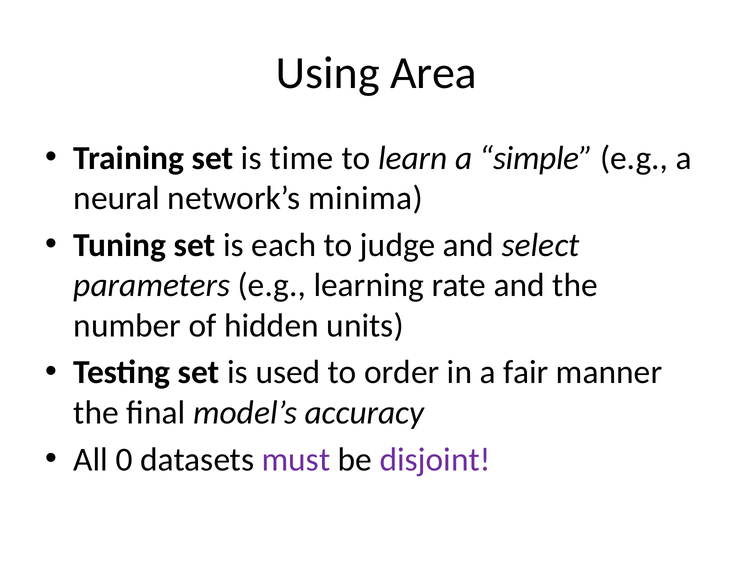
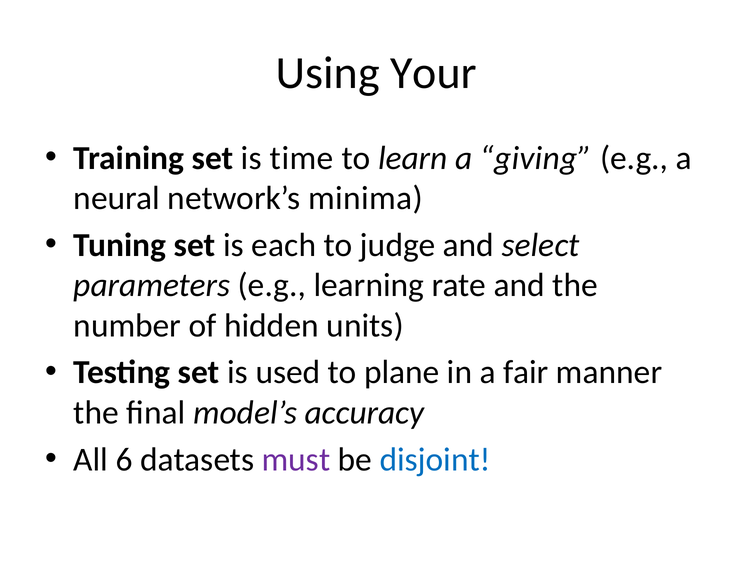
Area: Area -> Your
simple: simple -> giving
order: order -> plane
0: 0 -> 6
disjoint colour: purple -> blue
